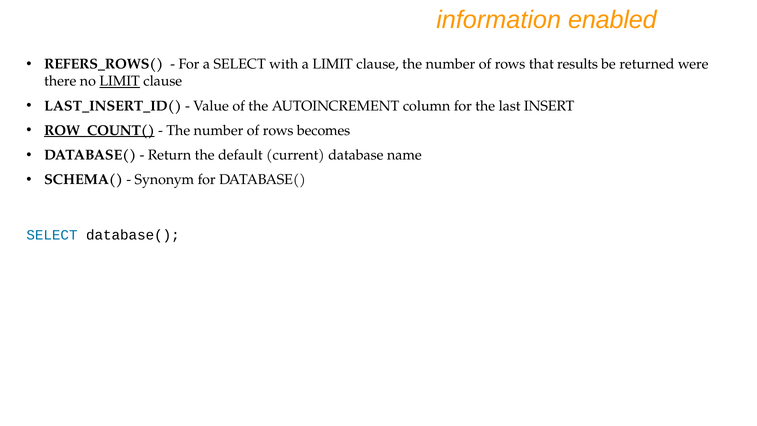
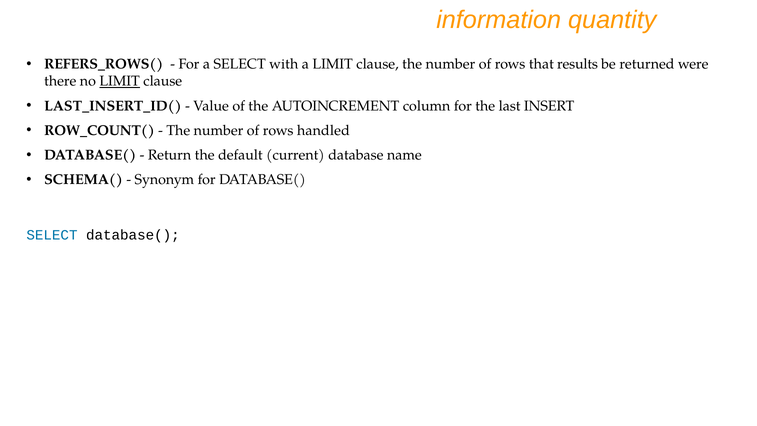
enabled: enabled -> quantity
ROW_COUNT( underline: present -> none
becomes: becomes -> handled
